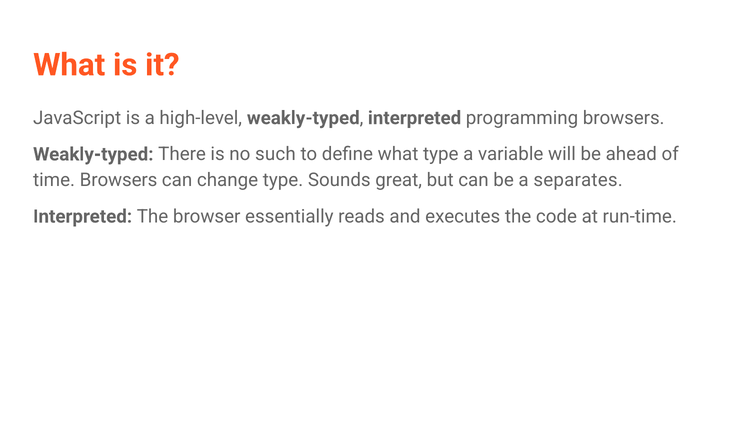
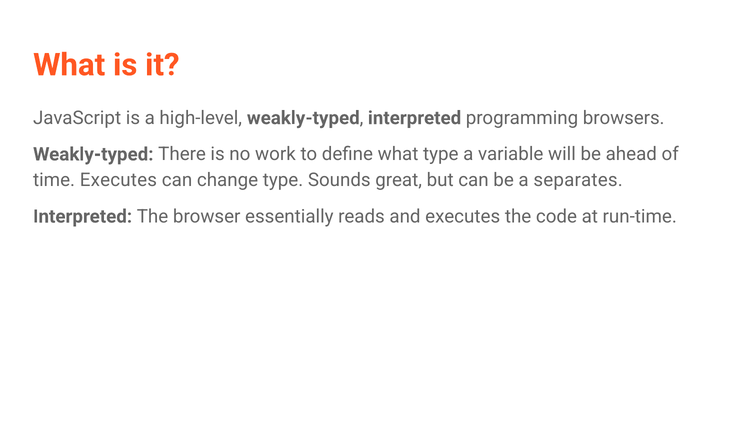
such: such -> work
time Browsers: Browsers -> Executes
